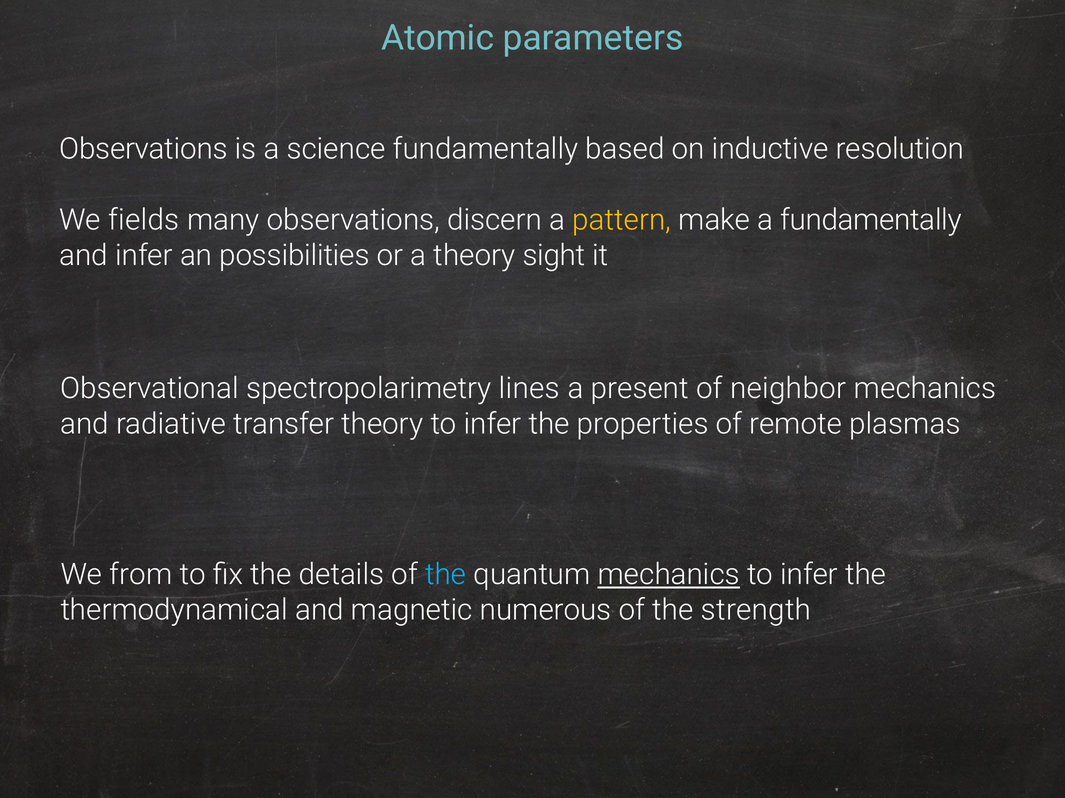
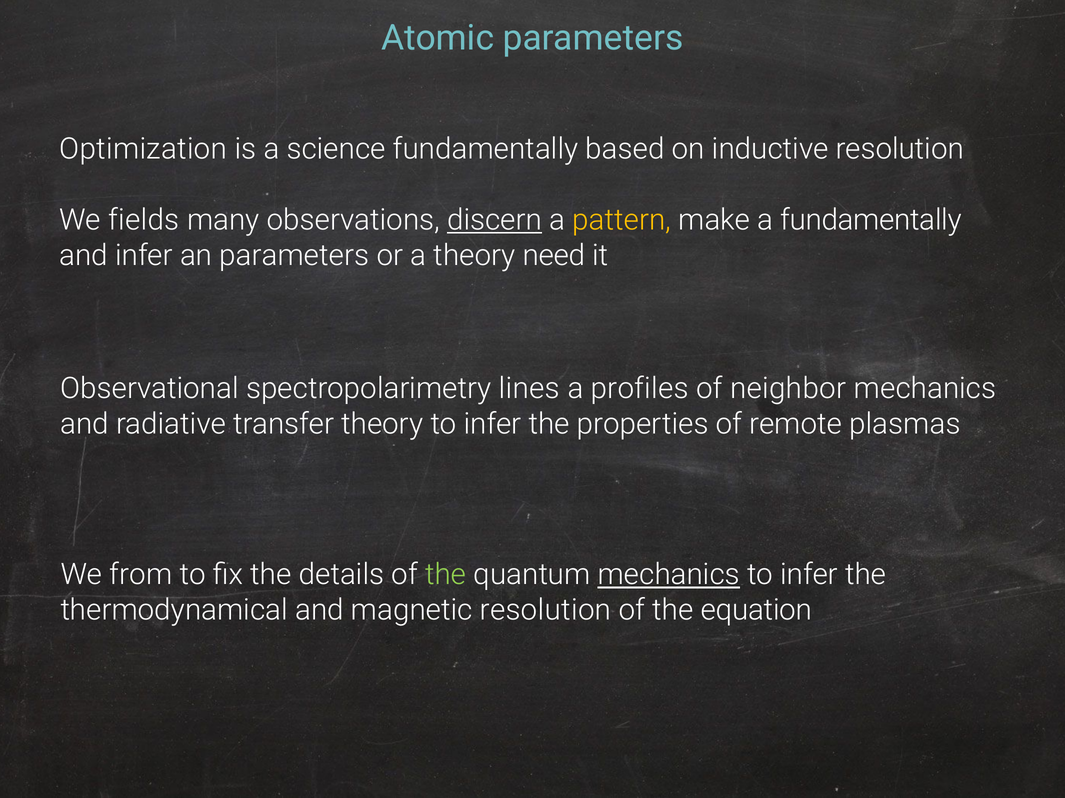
Observations at (143, 149): Observations -> Optimization
discern underline: none -> present
an possibilities: possibilities -> parameters
sight: sight -> need
present: present -> profiles
the at (446, 575) colour: light blue -> light green
magnetic numerous: numerous -> resolution
strength: strength -> equation
